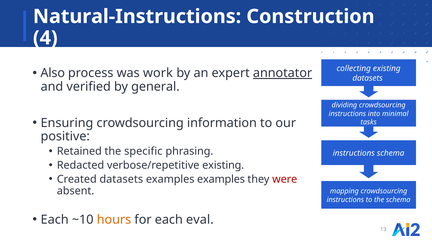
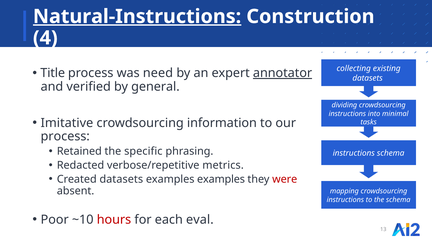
Natural-Instructions underline: none -> present
Also: Also -> Title
work: work -> need
Ensuring: Ensuring -> Imitative
positive at (65, 136): positive -> process
verbose/repetitive existing: existing -> metrics
Each at (55, 220): Each -> Poor
hours colour: orange -> red
